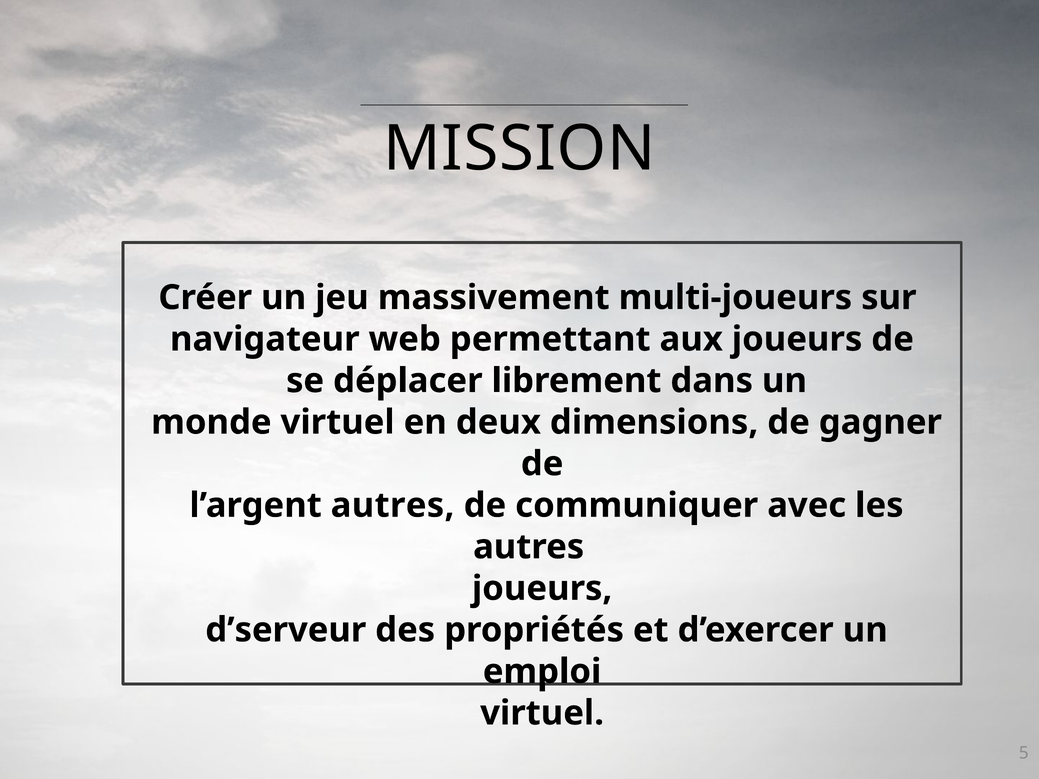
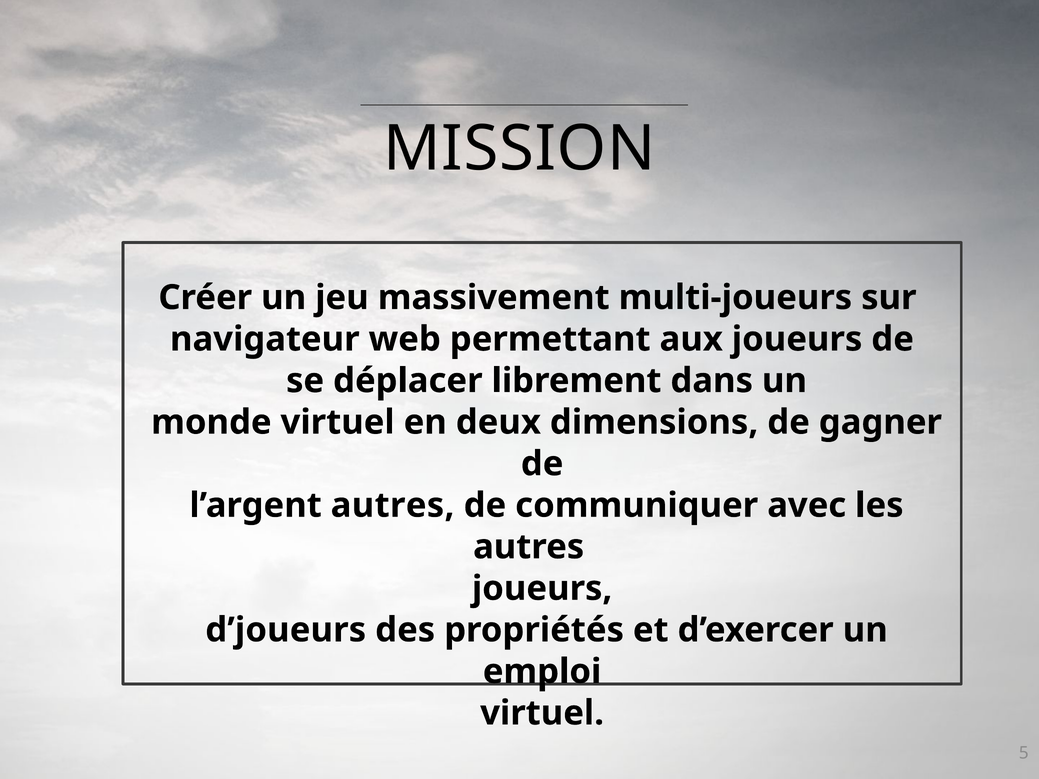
d’serveur: d’serveur -> d’joueurs
